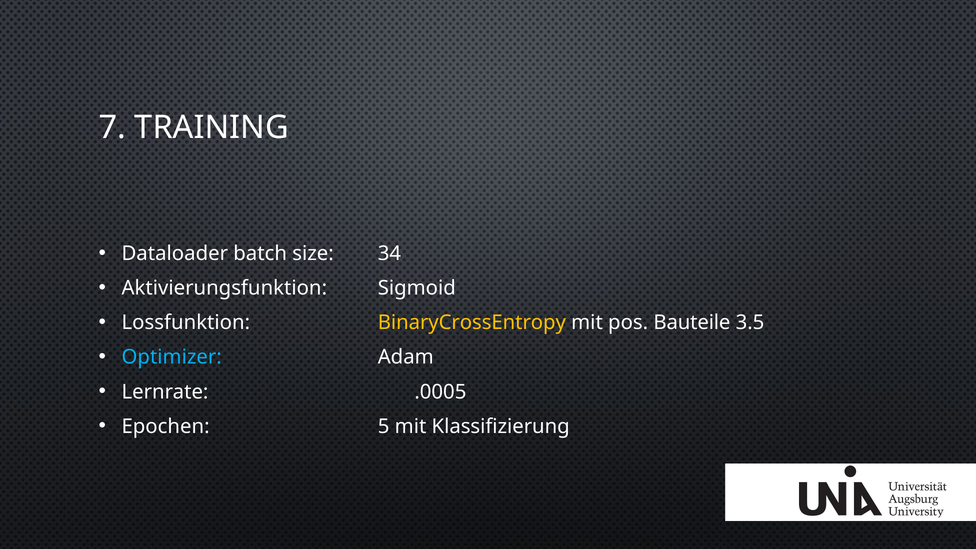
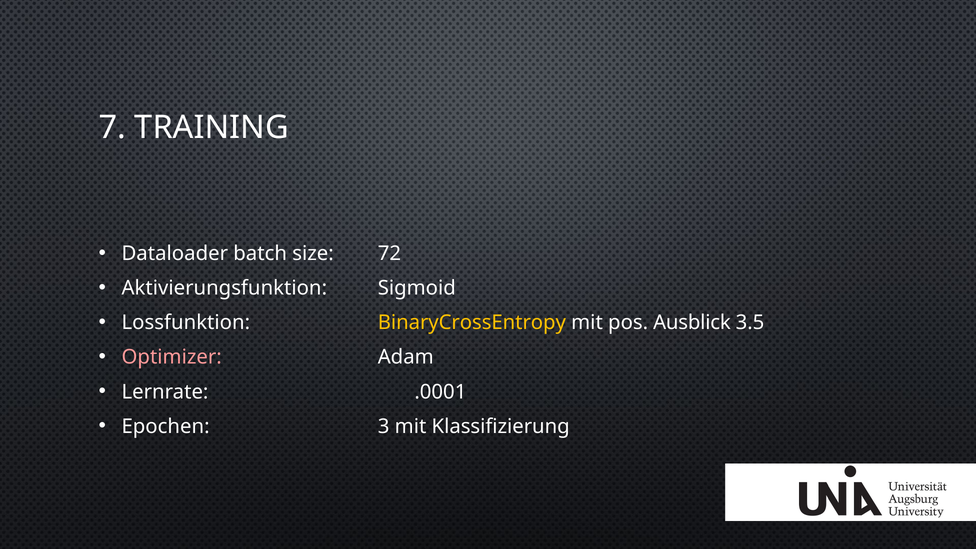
34: 34 -> 72
Bauteile: Bauteile -> Ausblick
Optimizer colour: light blue -> pink
.0005: .0005 -> .0001
5: 5 -> 3
